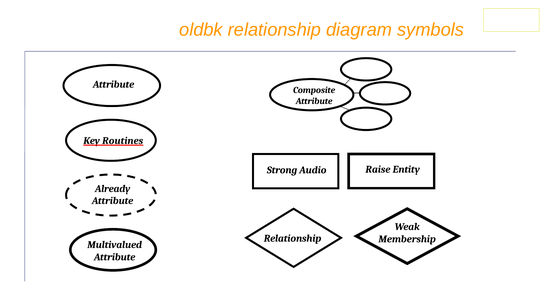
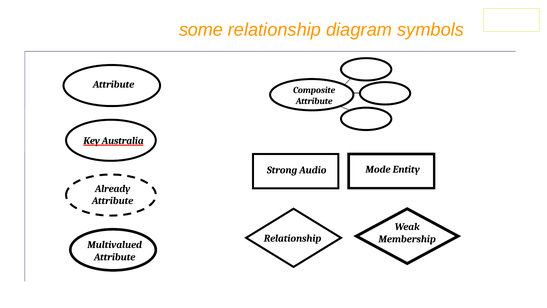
oldbk: oldbk -> some
Routines: Routines -> Australia
Raise: Raise -> Mode
